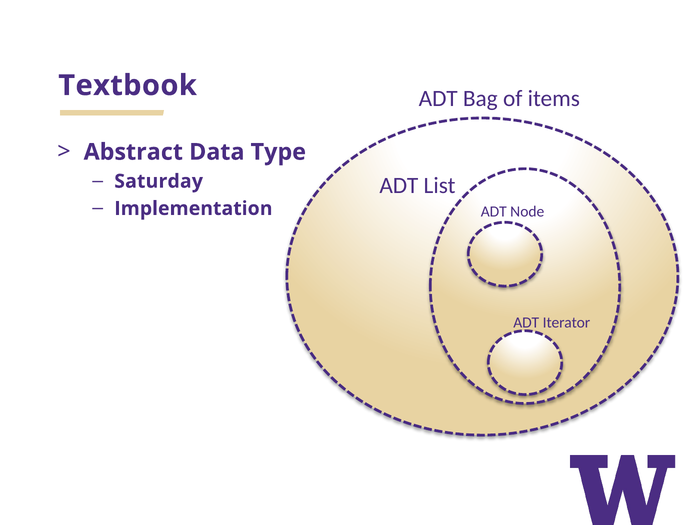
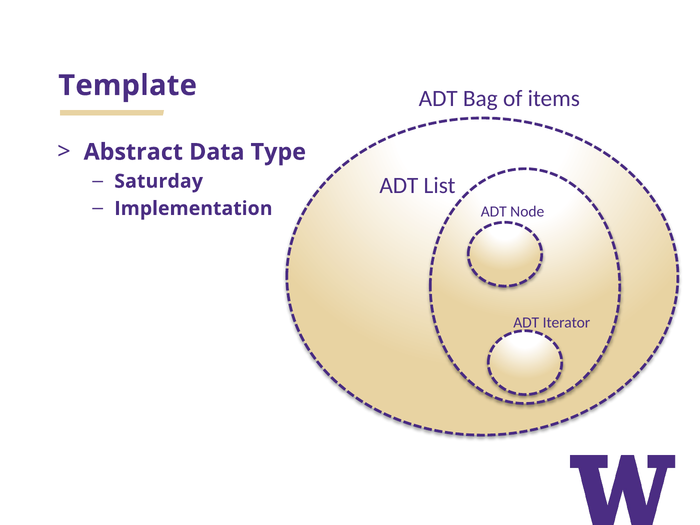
Textbook: Textbook -> Template
